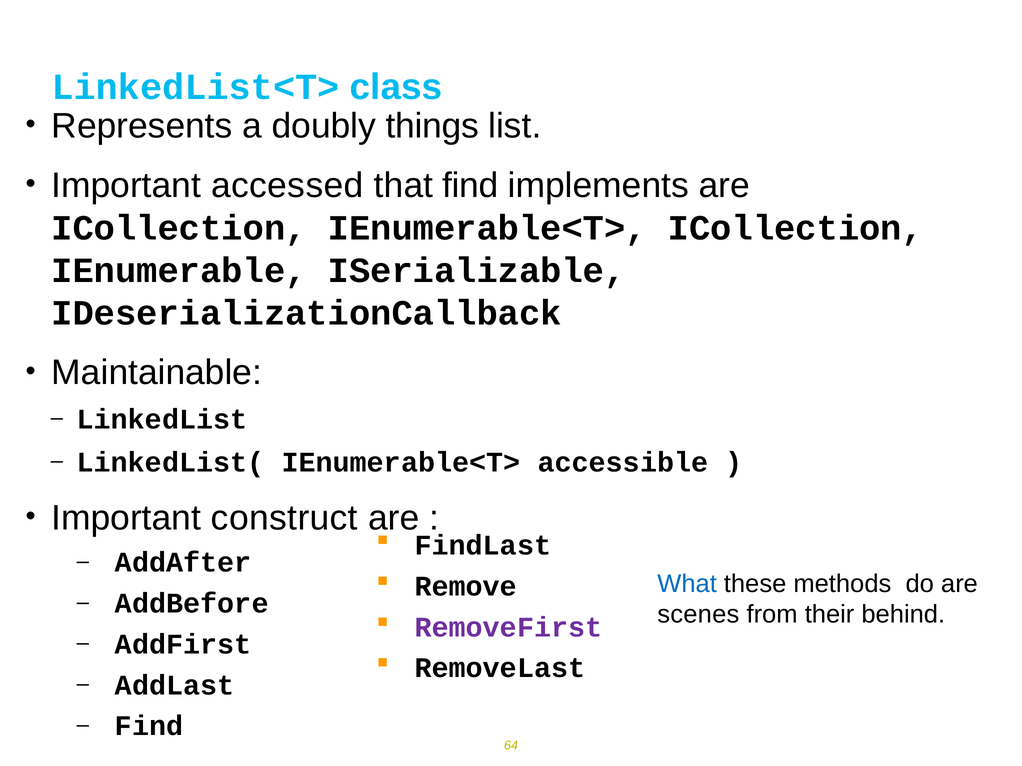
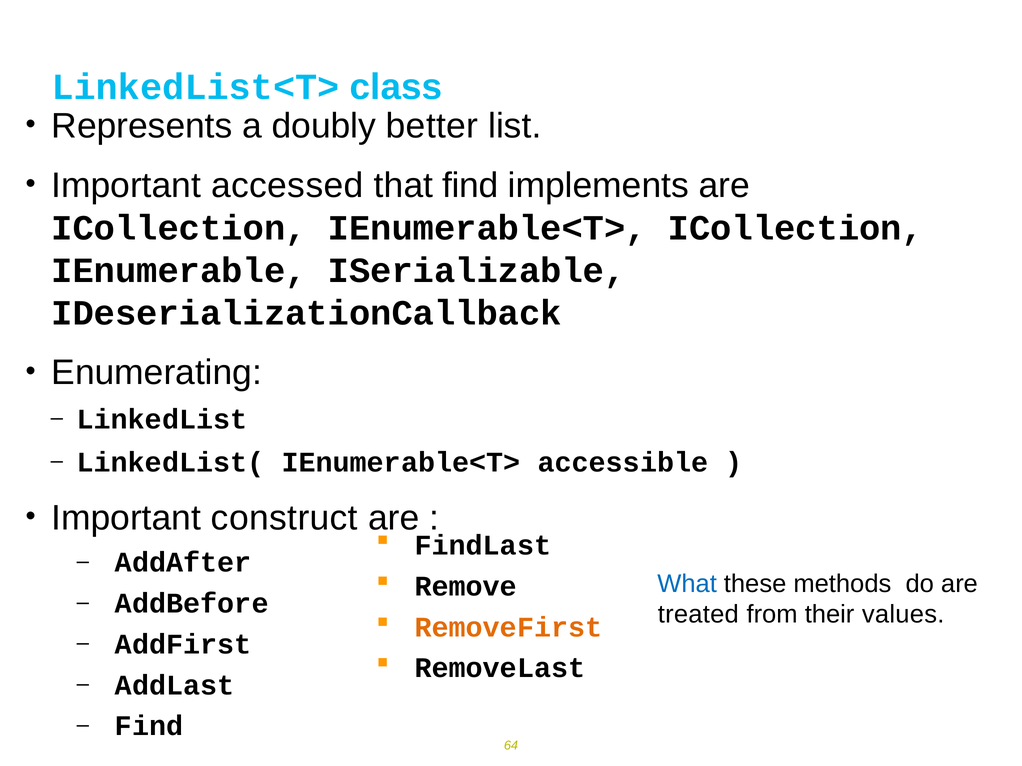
things: things -> better
Maintainable: Maintainable -> Enumerating
scenes: scenes -> treated
behind: behind -> values
RemoveFirst colour: purple -> orange
